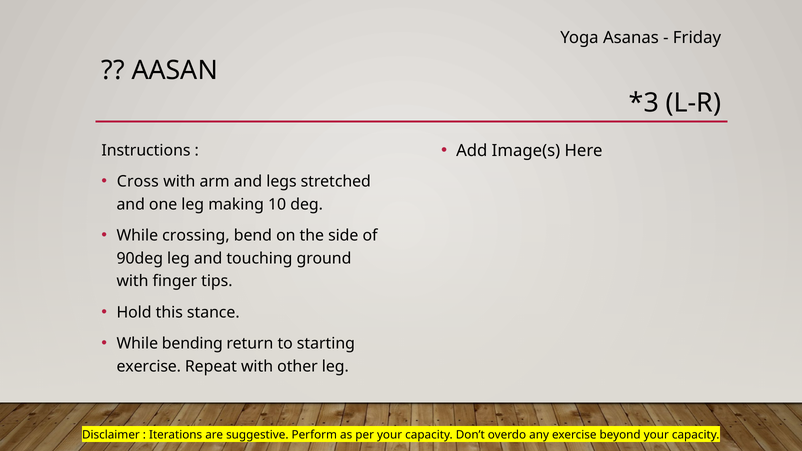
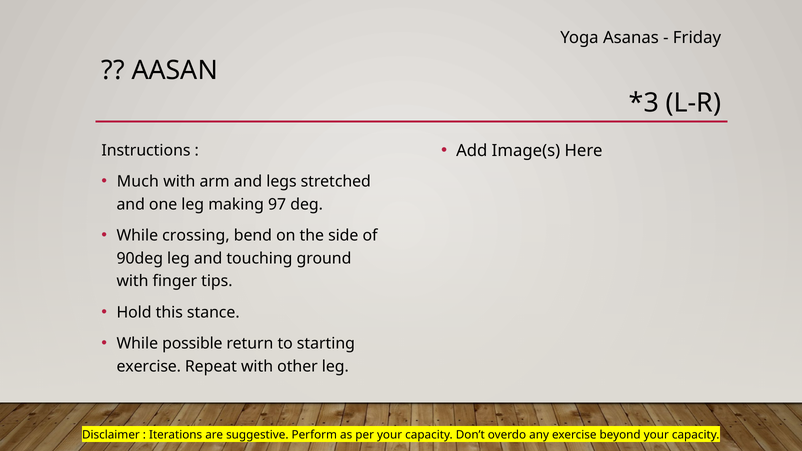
Cross: Cross -> Much
10: 10 -> 97
bending: bending -> possible
